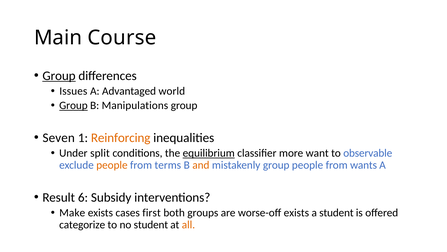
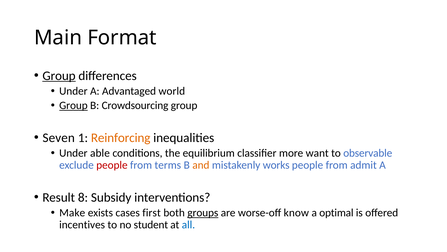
Course: Course -> Format
Issues at (73, 91): Issues -> Under
Manipulations: Manipulations -> Crowdsourcing
split: split -> able
equilibrium underline: present -> none
people at (112, 165) colour: orange -> red
mistakenly group: group -> works
wants: wants -> admit
6: 6 -> 8
groups underline: none -> present
worse-off exists: exists -> know
a student: student -> optimal
categorize: categorize -> incentives
all colour: orange -> blue
